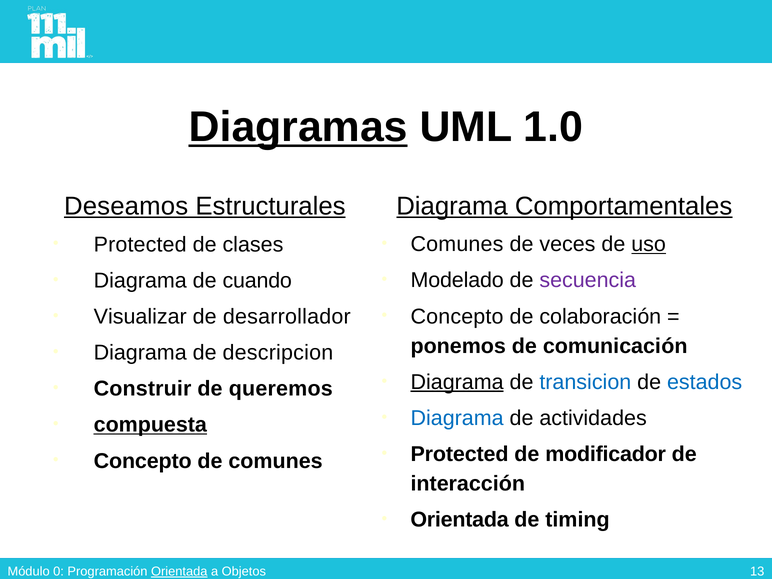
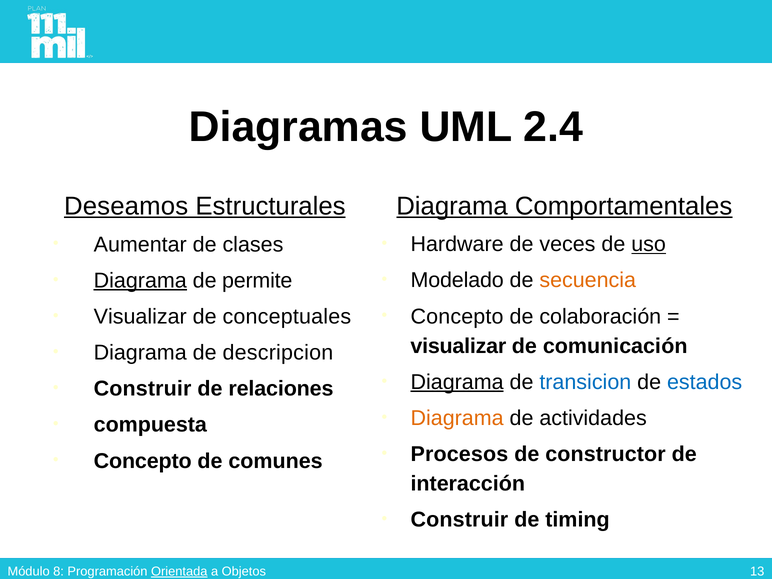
Diagramas underline: present -> none
1.0: 1.0 -> 2.4
Comunes at (457, 244): Comunes -> Hardware
Protected at (140, 244): Protected -> Aumentar
secuencia colour: purple -> orange
Diagrama at (140, 281) underline: none -> present
cuando: cuando -> permite
desarrollador: desarrollador -> conceptuales
ponemos at (458, 346): ponemos -> visualizar
queremos: queremos -> relaciones
Diagrama at (457, 418) colour: blue -> orange
compuesta underline: present -> none
Protected at (460, 454): Protected -> Procesos
modificador: modificador -> constructor
Orientada at (460, 520): Orientada -> Construir
0: 0 -> 8
